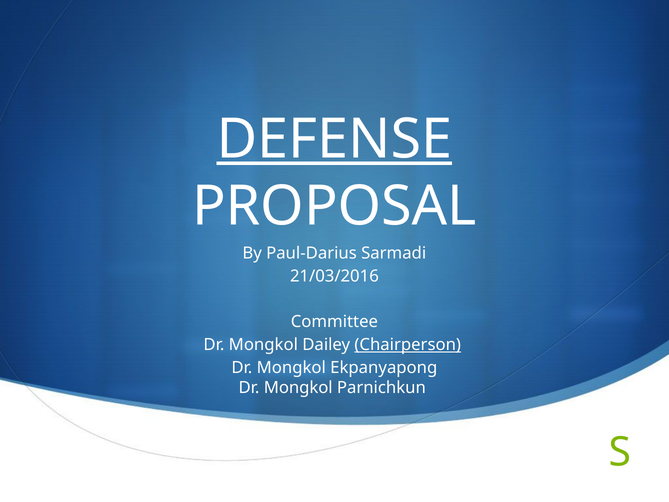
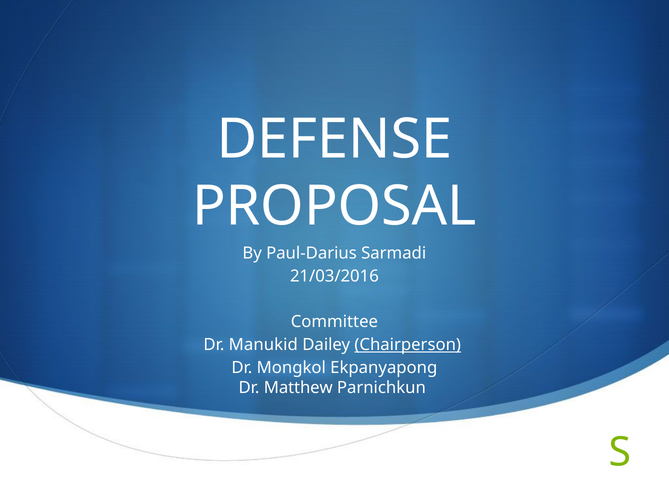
DEFENSE underline: present -> none
Mongkol at (263, 345): Mongkol -> Manukid
Mongkol at (298, 388): Mongkol -> Matthew
